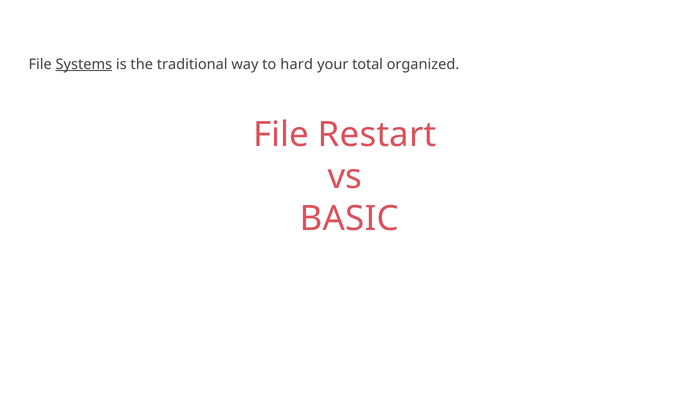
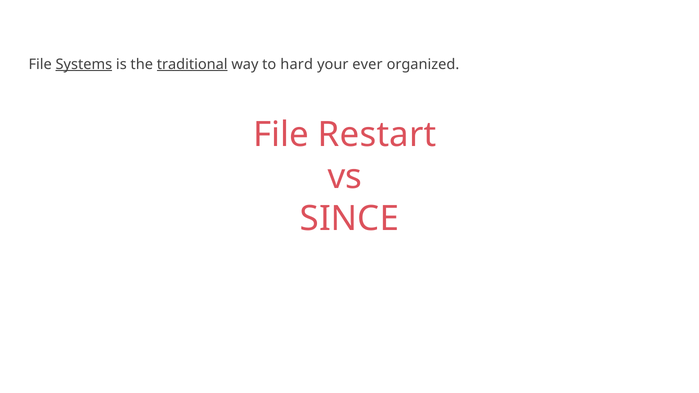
traditional underline: none -> present
total: total -> ever
BASIC: BASIC -> SINCE
